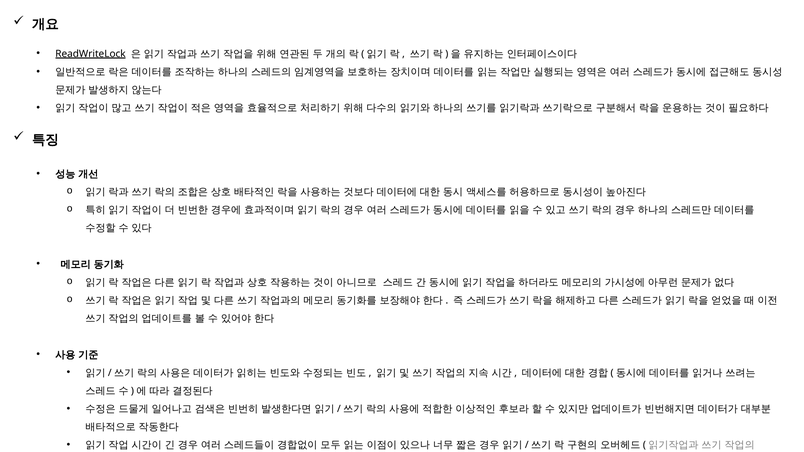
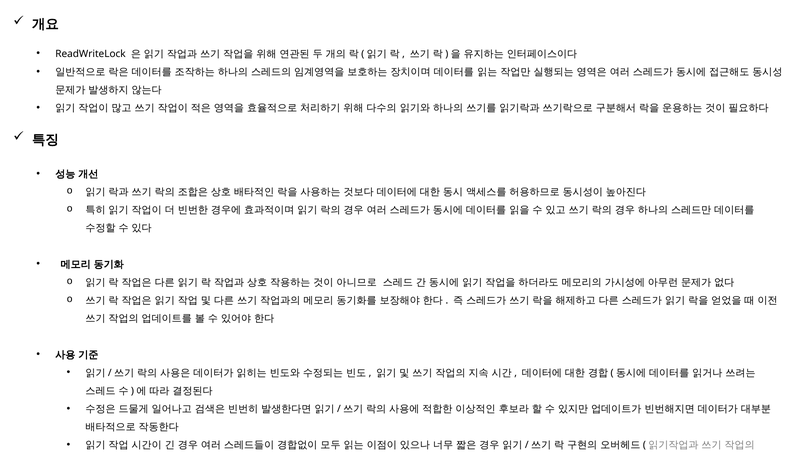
ReadWriteLock underline: present -> none
